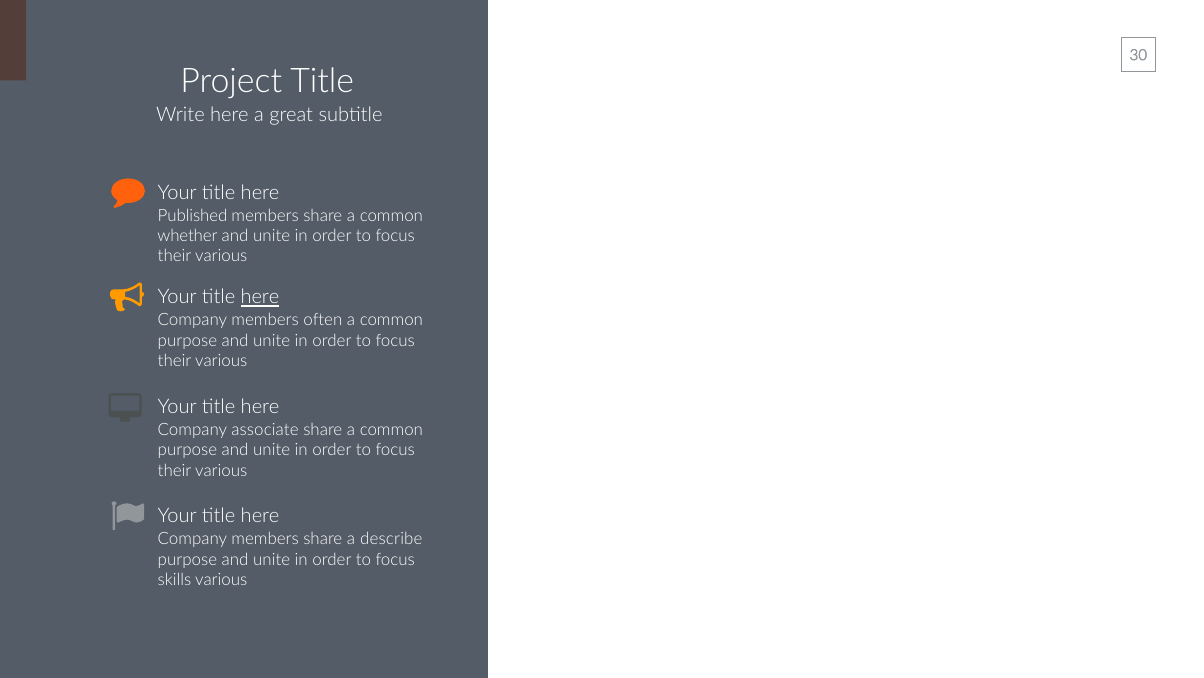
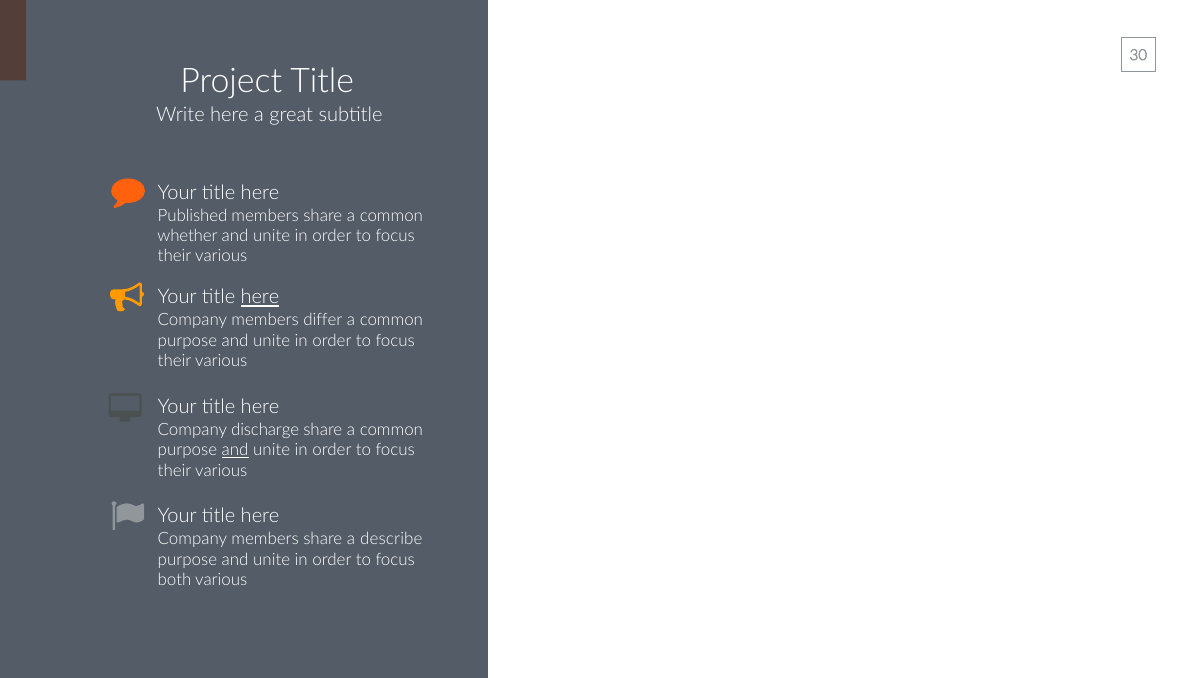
often: often -> differ
associate: associate -> discharge
and at (235, 450) underline: none -> present
skills: skills -> both
